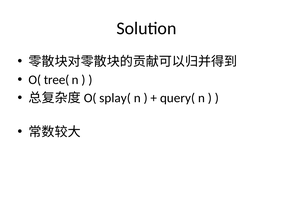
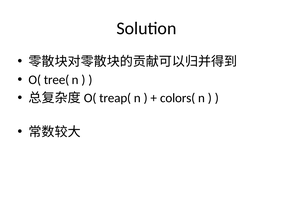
splay(: splay( -> treap(
query(: query( -> colors(
